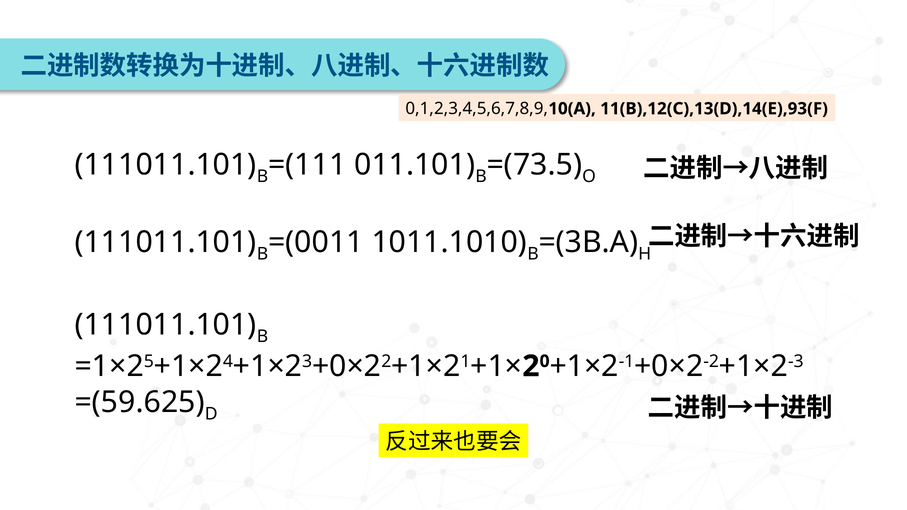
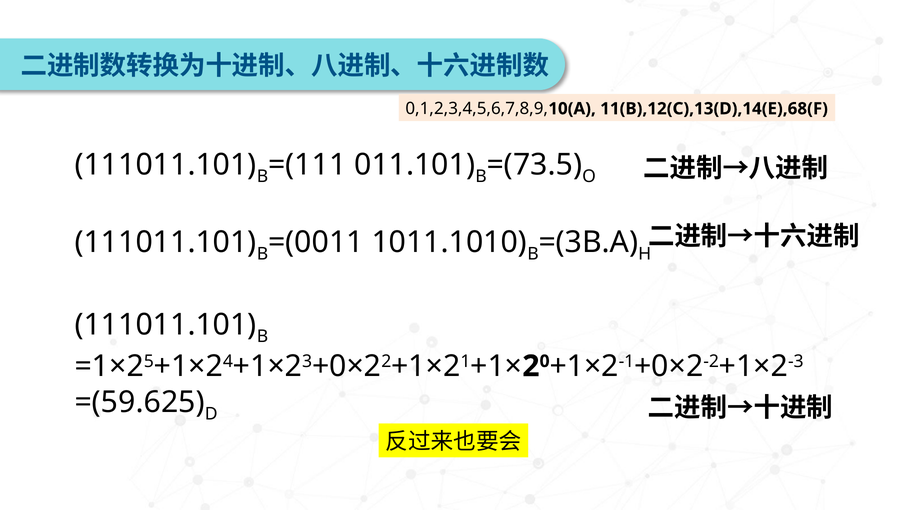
11(B),12(C),13(D),14(E),93(F: 11(B),12(C),13(D),14(E),93(F -> 11(B),12(C),13(D),14(E),68(F
